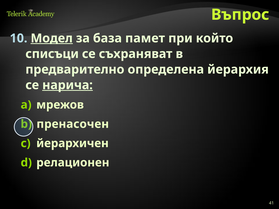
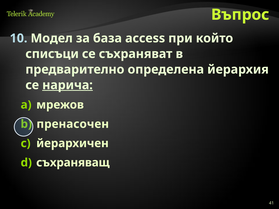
Модел underline: present -> none
памет: памет -> access
релационен: релационен -> съхраняващ
